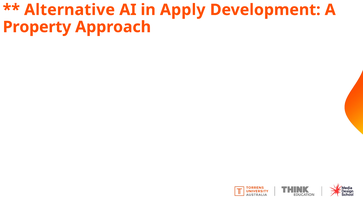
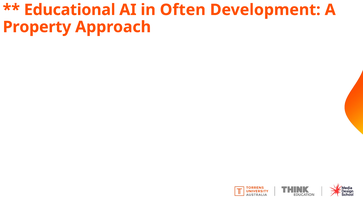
Alternative: Alternative -> Educational
Apply: Apply -> Often
